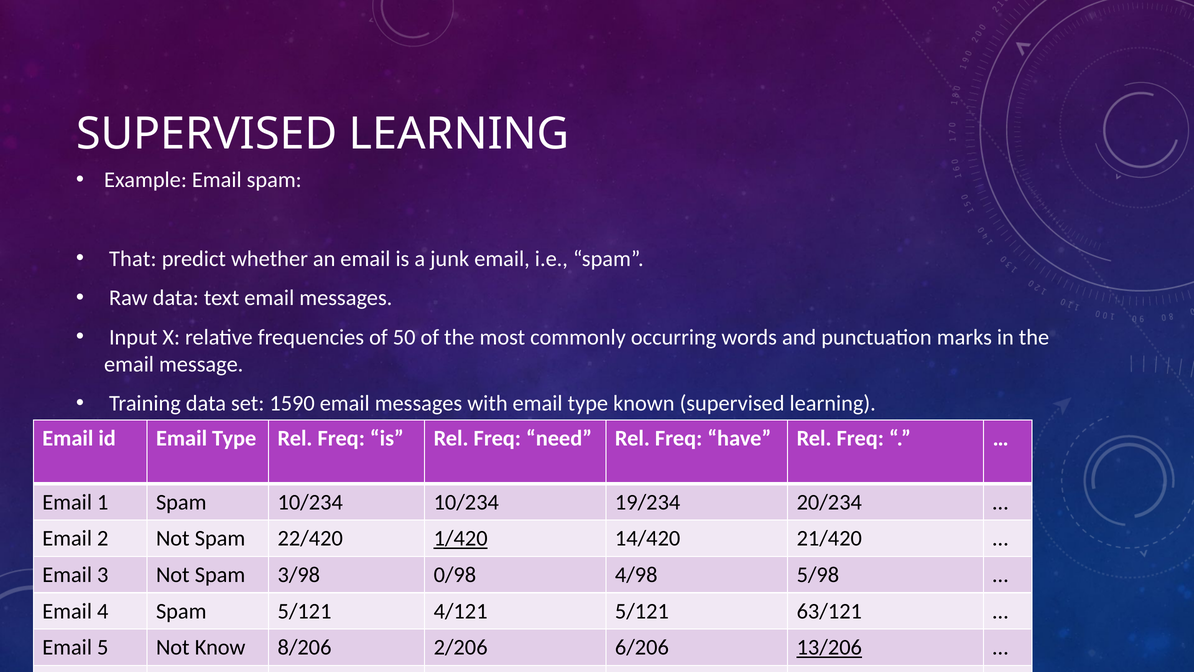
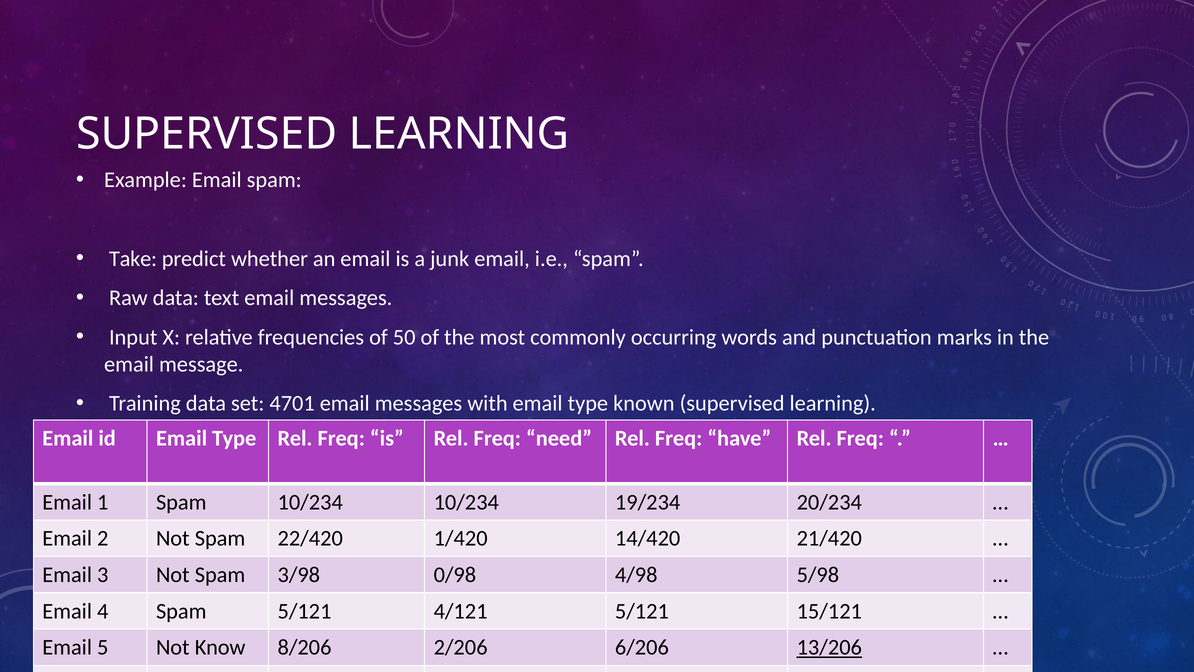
That: That -> Take
1590: 1590 -> 4701
1/420 underline: present -> none
63/121: 63/121 -> 15/121
